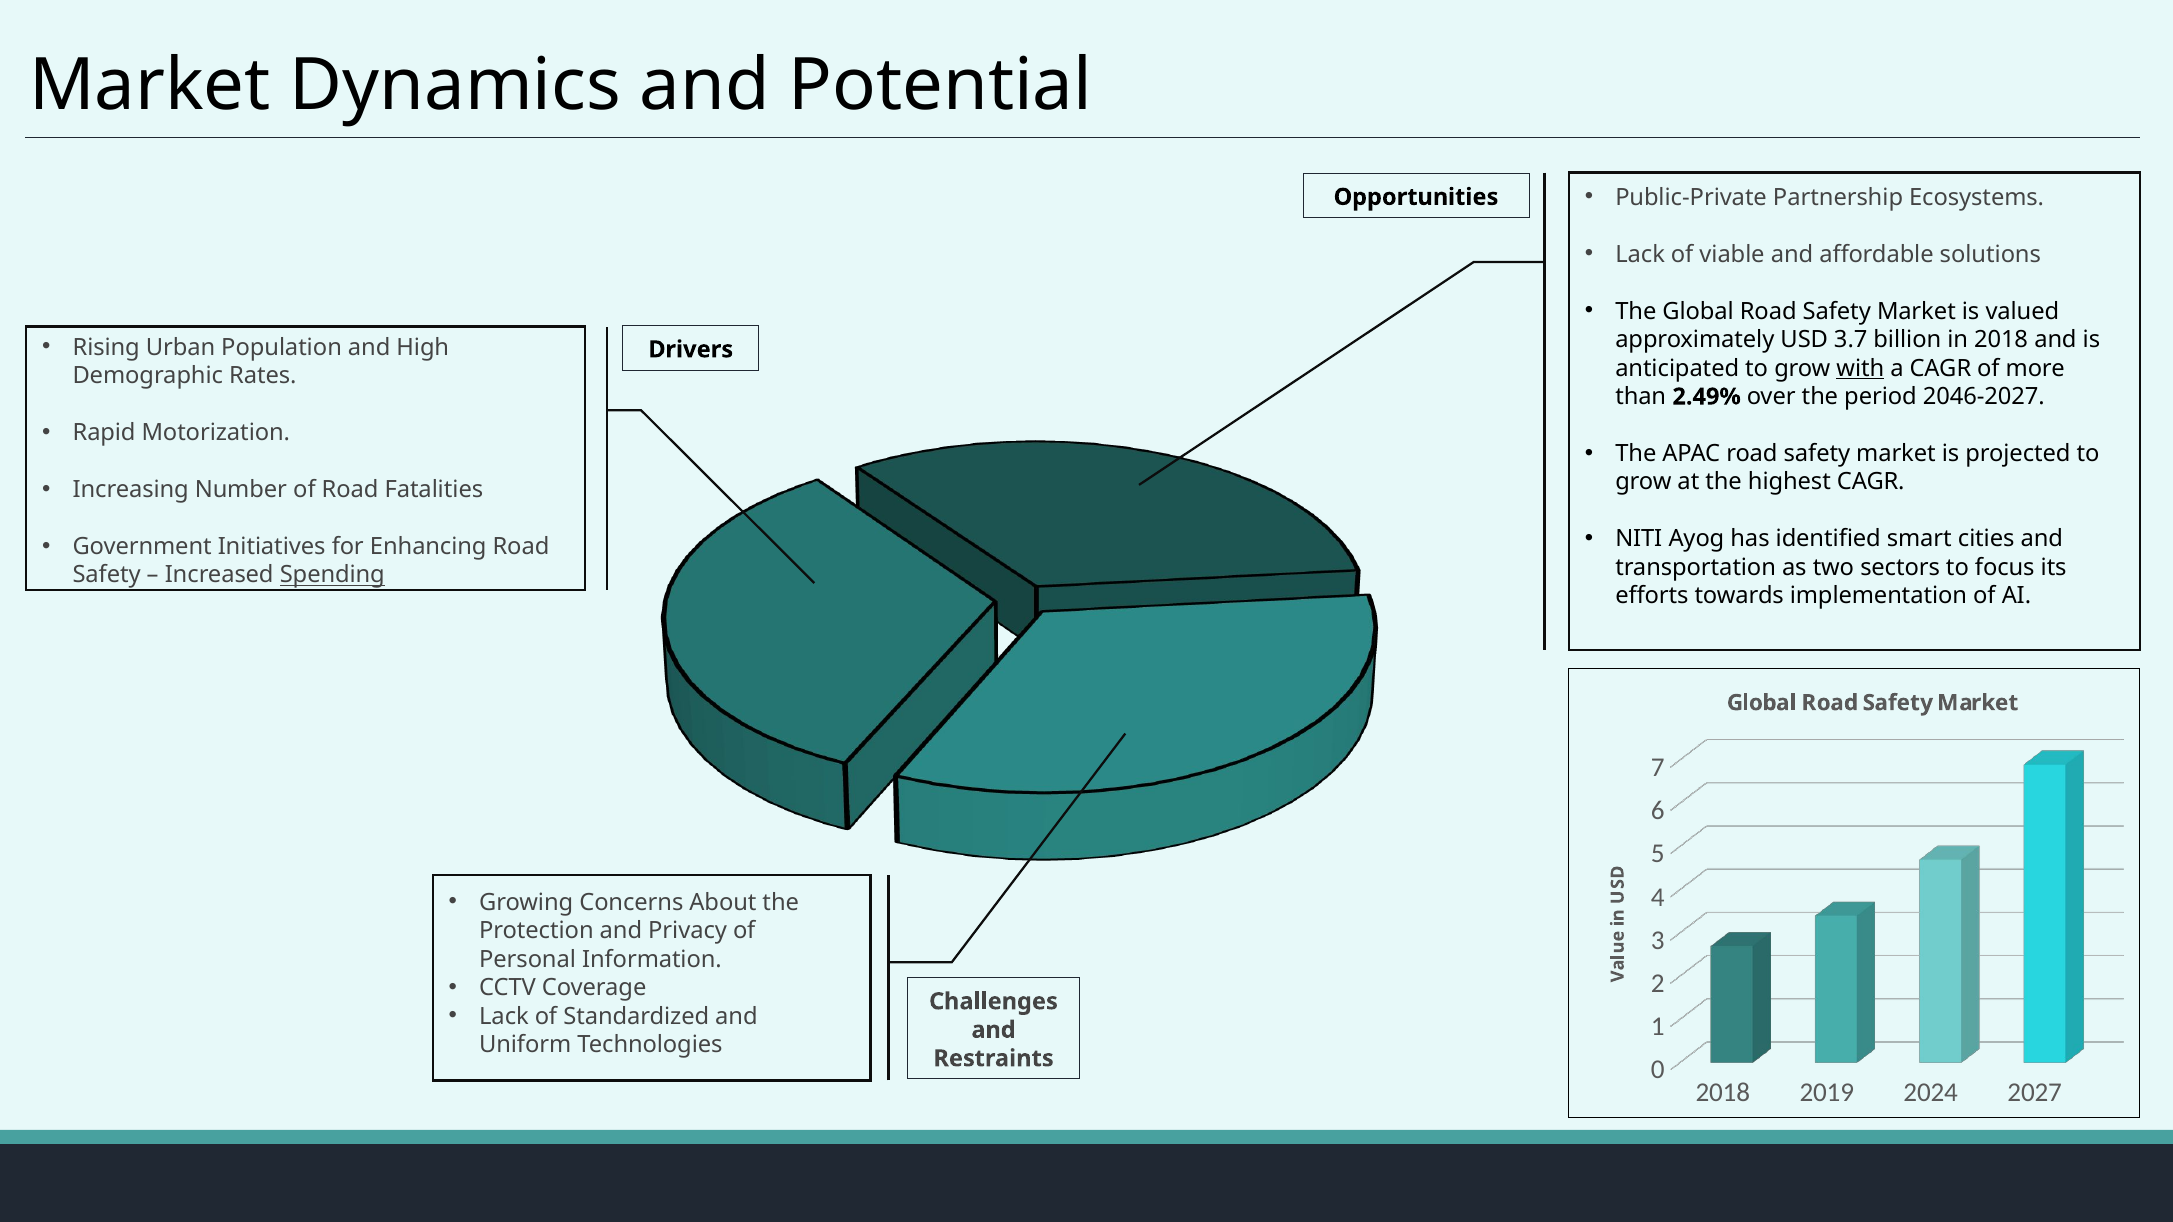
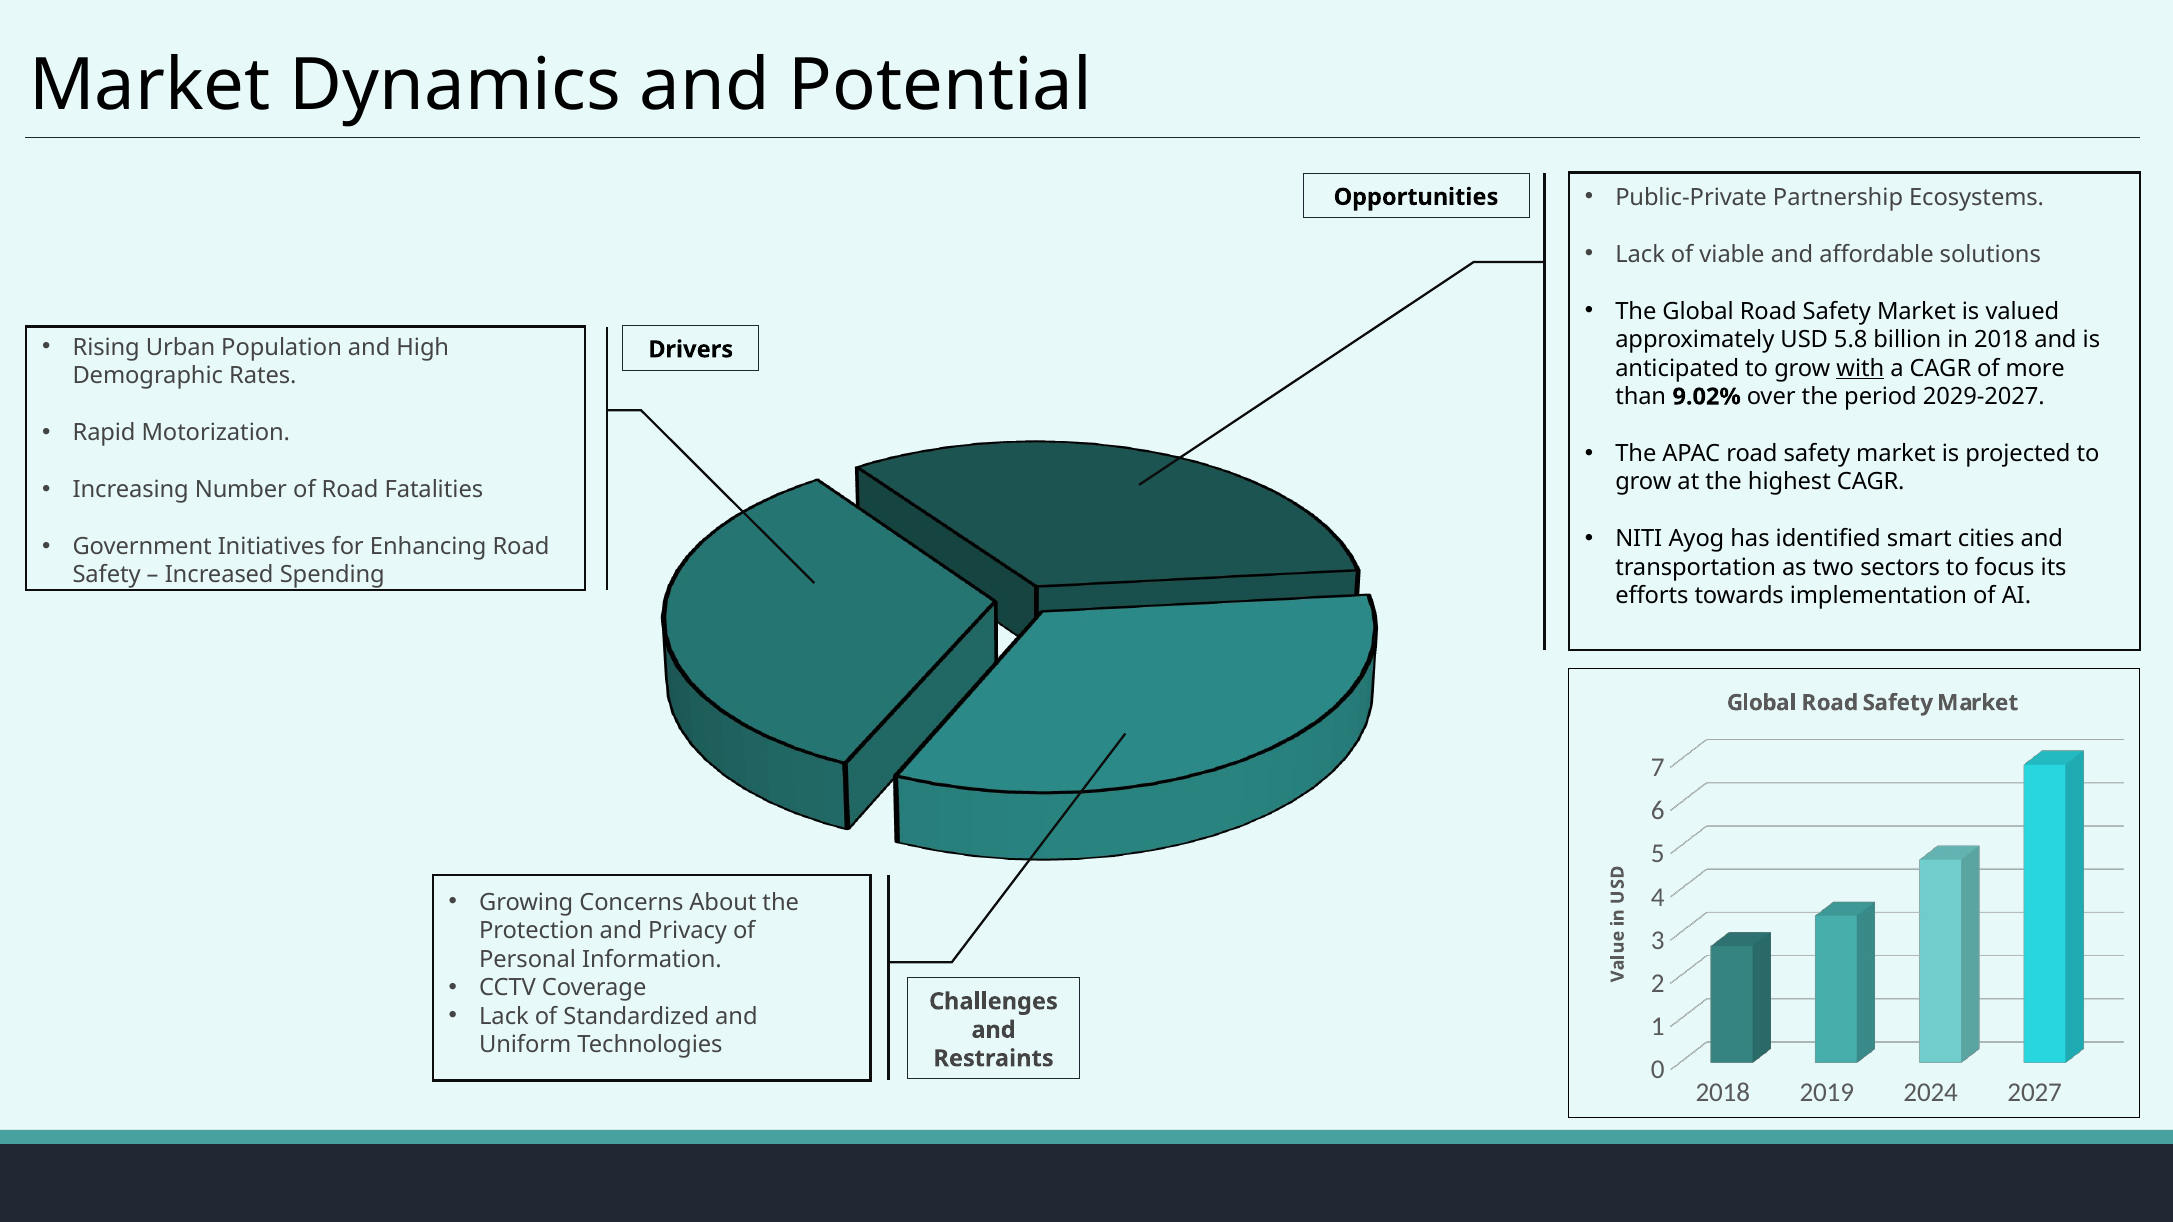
3.7: 3.7 -> 5.8
2.49%: 2.49% -> 9.02%
2046-2027: 2046-2027 -> 2029-2027
Spending underline: present -> none
